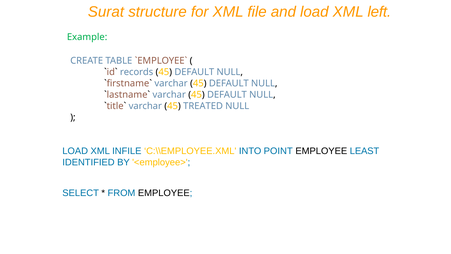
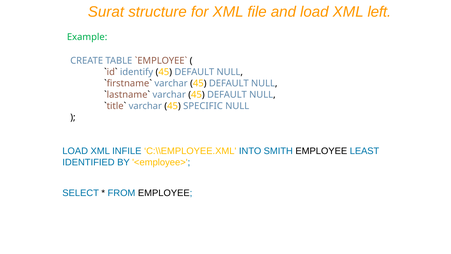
records: records -> identify
TREATED: TREATED -> SPECIFIC
POINT: POINT -> SMITH
